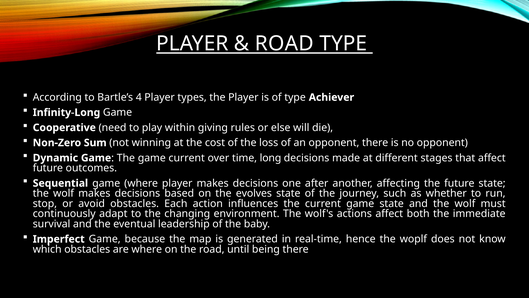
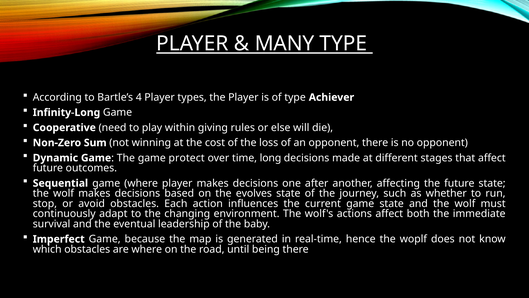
ROAD at (284, 43): ROAD -> MANY
game current: current -> protect
